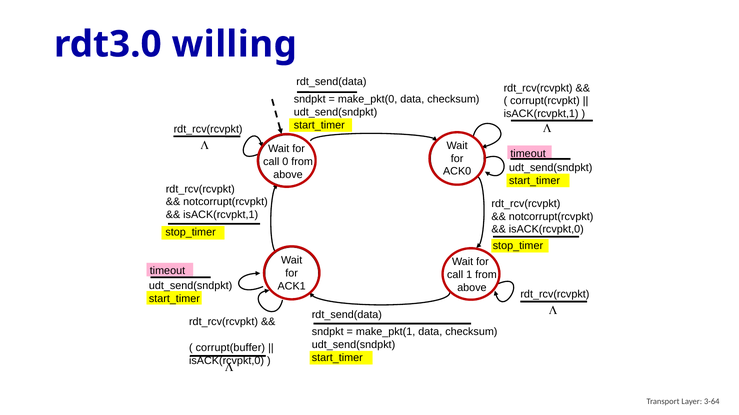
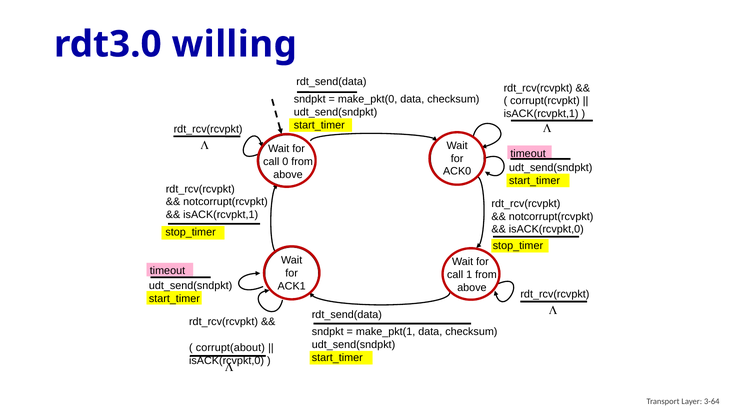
corrupt(buffer: corrupt(buffer -> corrupt(about
